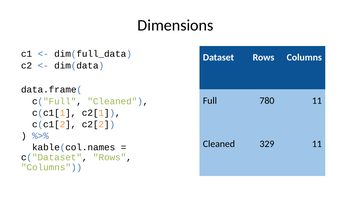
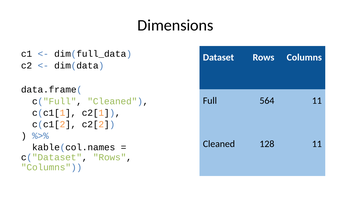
780: 780 -> 564
329: 329 -> 128
